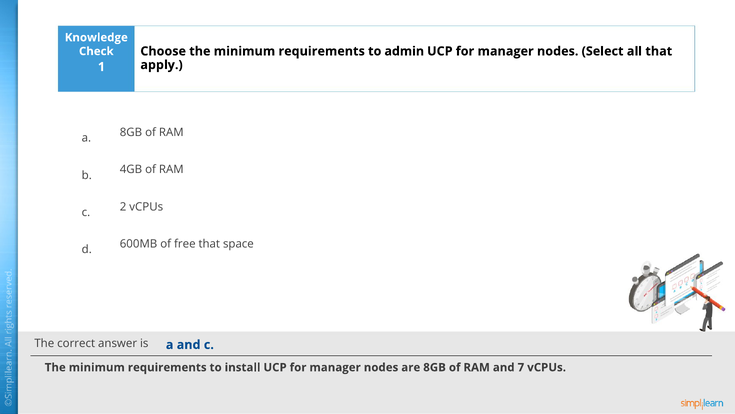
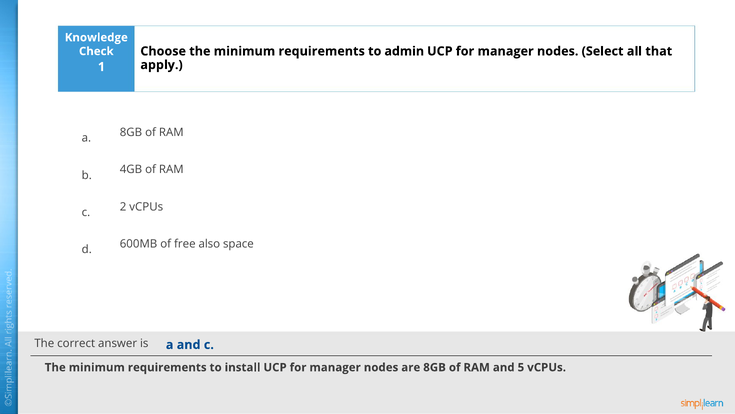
free that: that -> also
7: 7 -> 5
